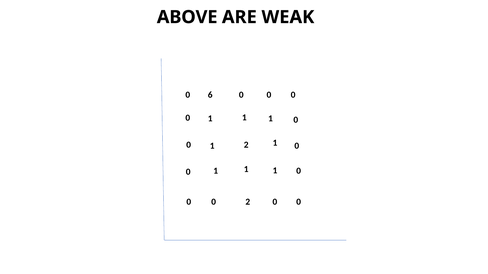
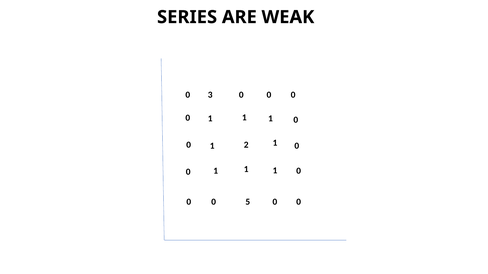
ABOVE: ABOVE -> SERIES
6: 6 -> 3
0 2: 2 -> 5
